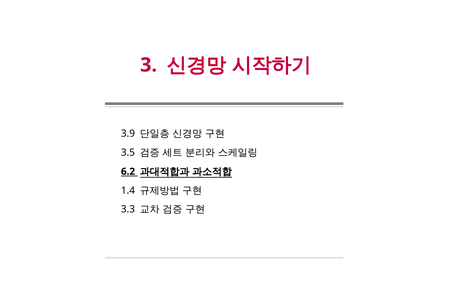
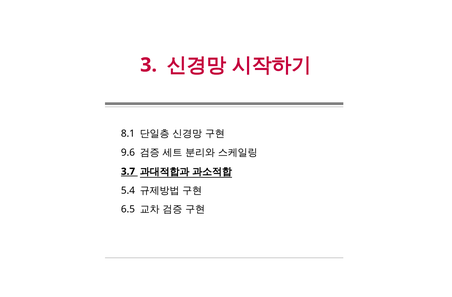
3.9: 3.9 -> 8.1
3.5: 3.5 -> 9.6
6.2: 6.2 -> 3.7
1.4: 1.4 -> 5.4
3.3: 3.3 -> 6.5
